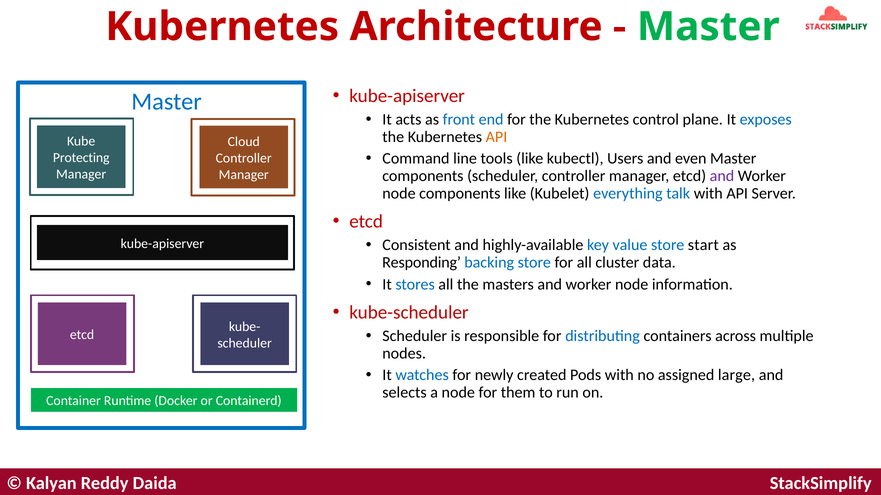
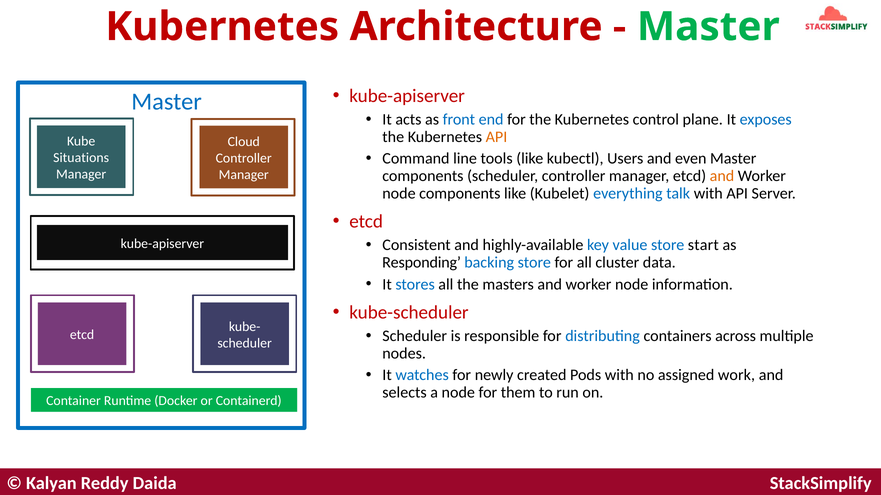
Protecting: Protecting -> Situations
and at (722, 176) colour: purple -> orange
large: large -> work
